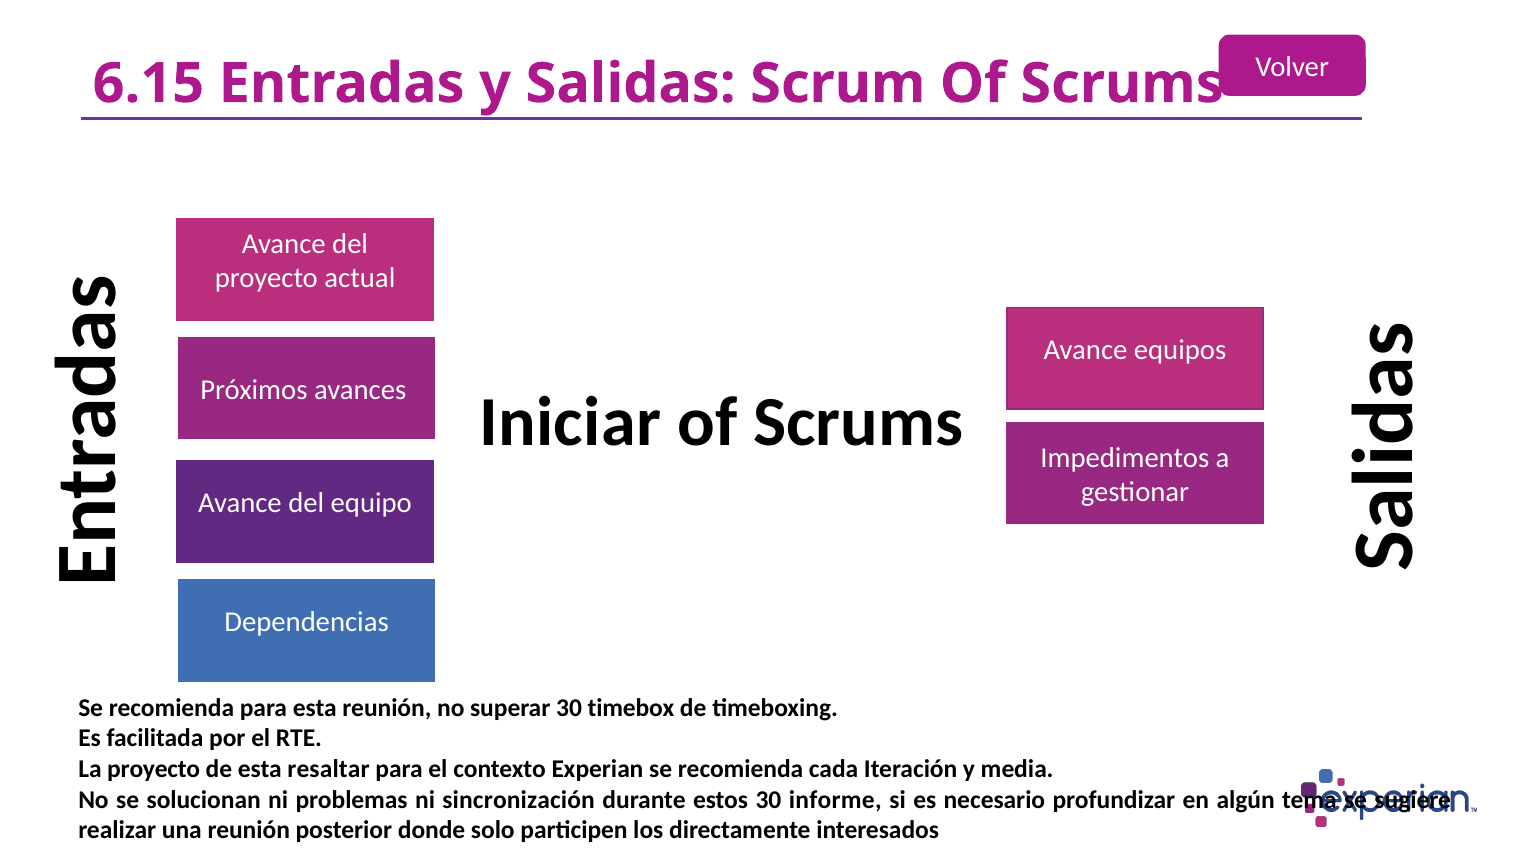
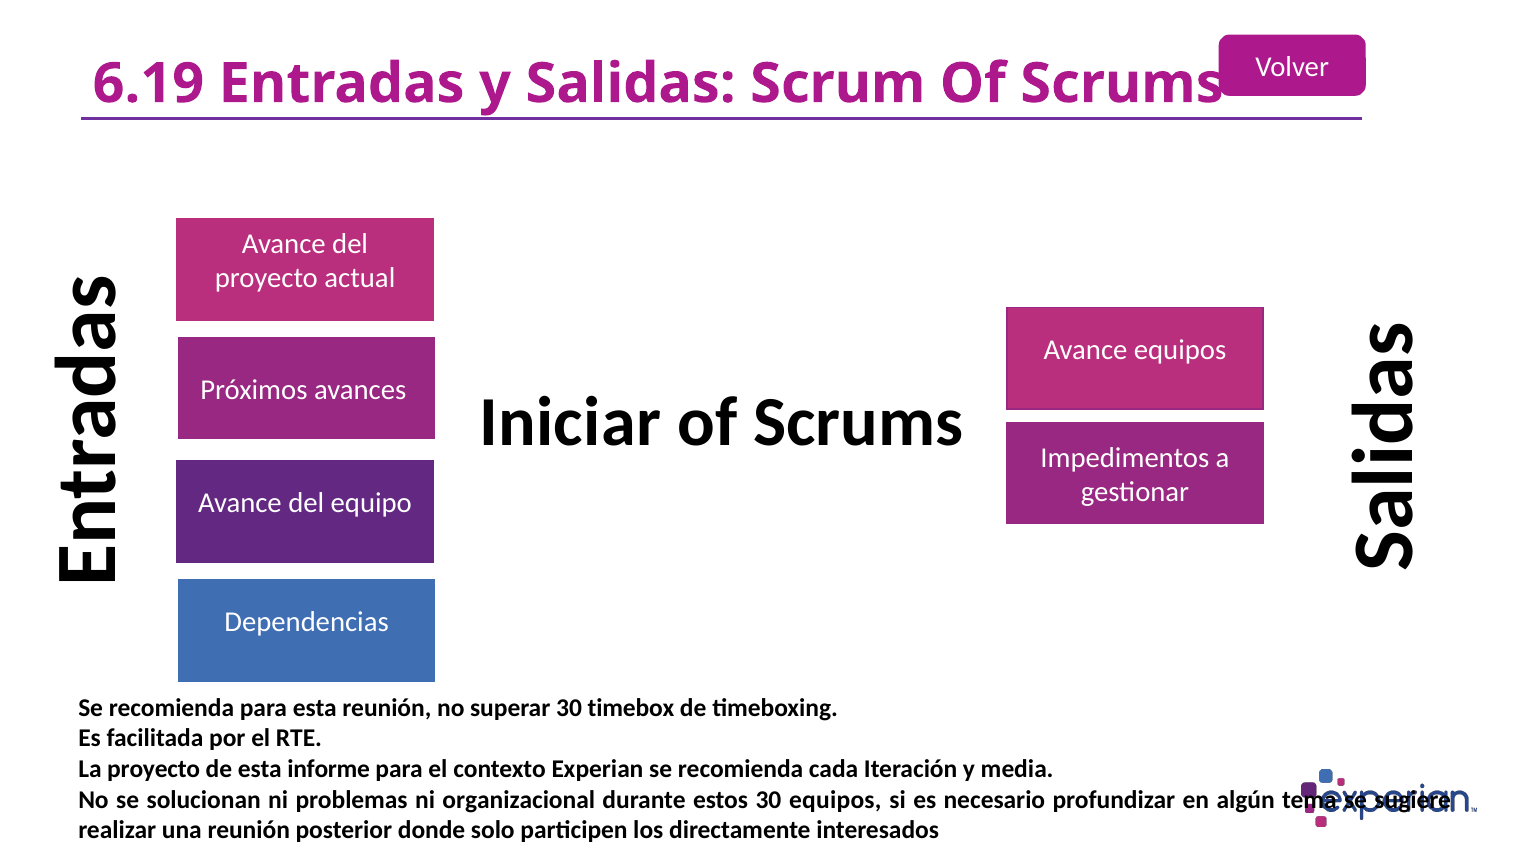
6.15: 6.15 -> 6.19
resaltar: resaltar -> informe
sincronización: sincronización -> organizacional
30 informe: informe -> equipos
